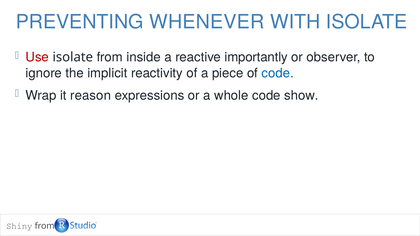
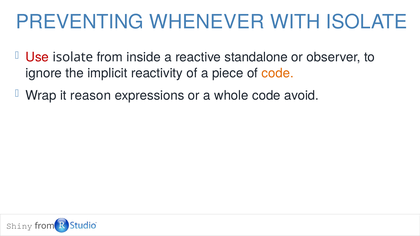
importantly: importantly -> standalone
code at (278, 73) colour: blue -> orange
show: show -> avoid
